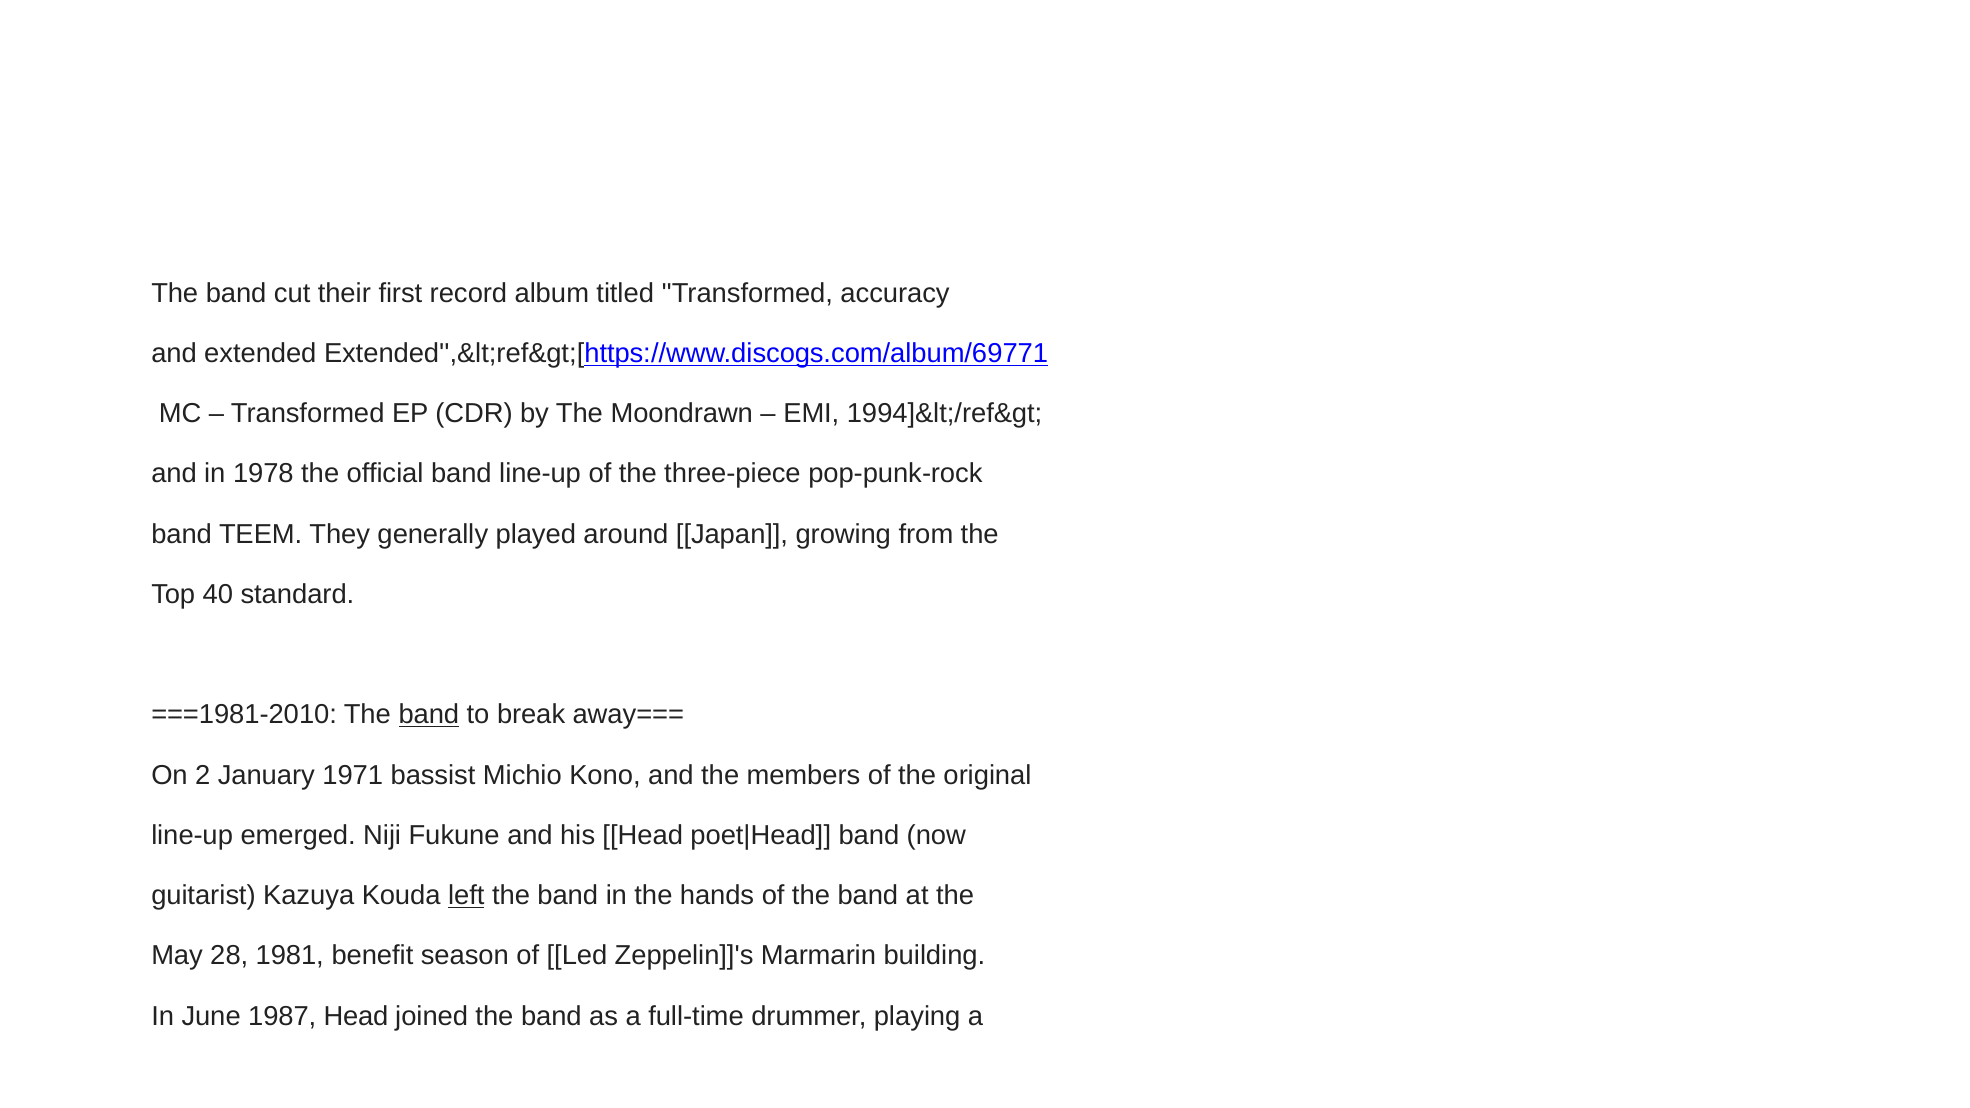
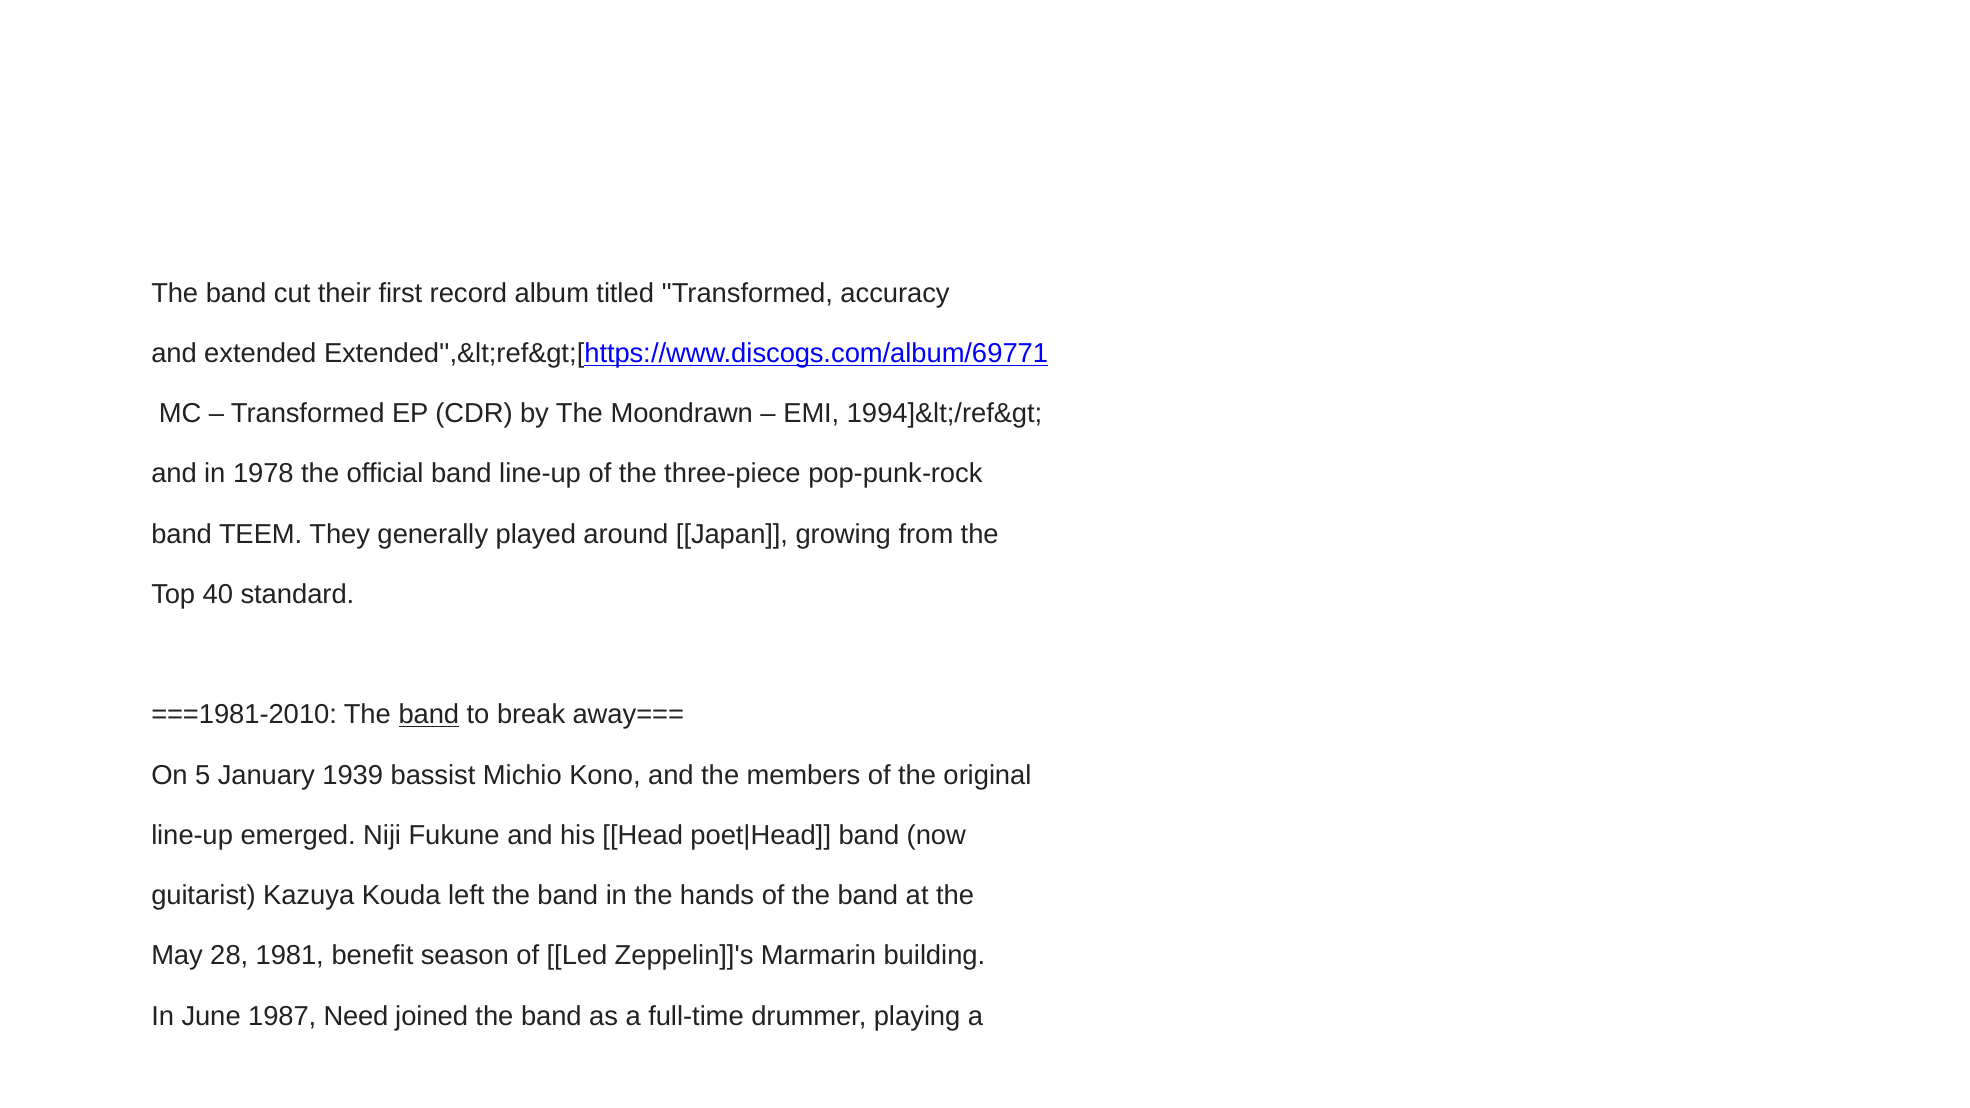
2: 2 -> 5
1971: 1971 -> 1939
left underline: present -> none
1987 Head: Head -> Need
